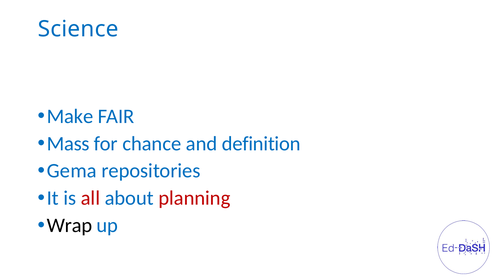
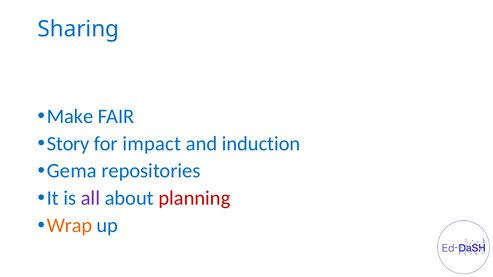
Science: Science -> Sharing
Mass: Mass -> Story
chance: chance -> impact
definition: definition -> induction
all colour: red -> purple
Wrap colour: black -> orange
